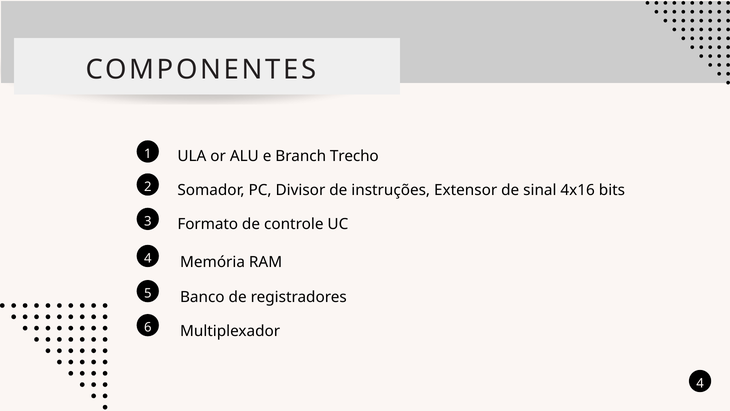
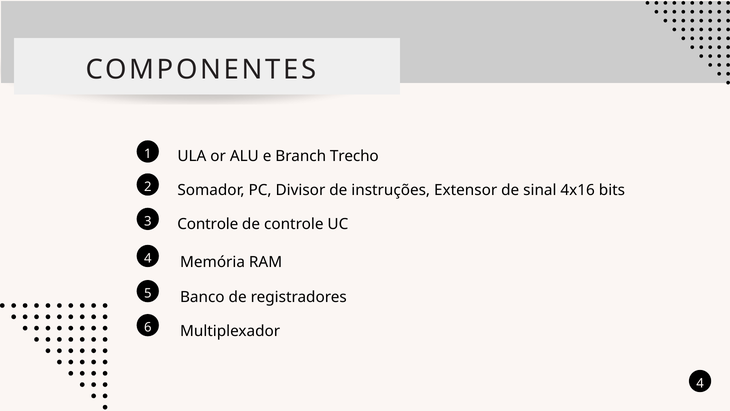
Formato at (208, 224): Formato -> Controle
